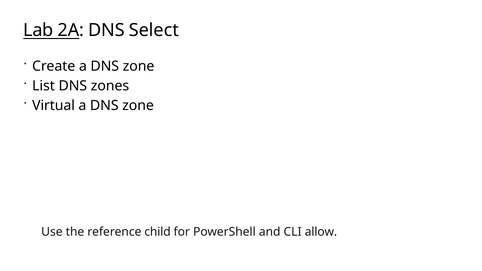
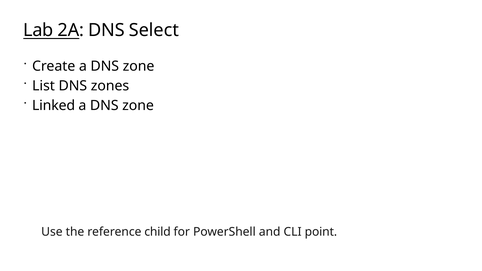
Virtual: Virtual -> Linked
allow: allow -> point
